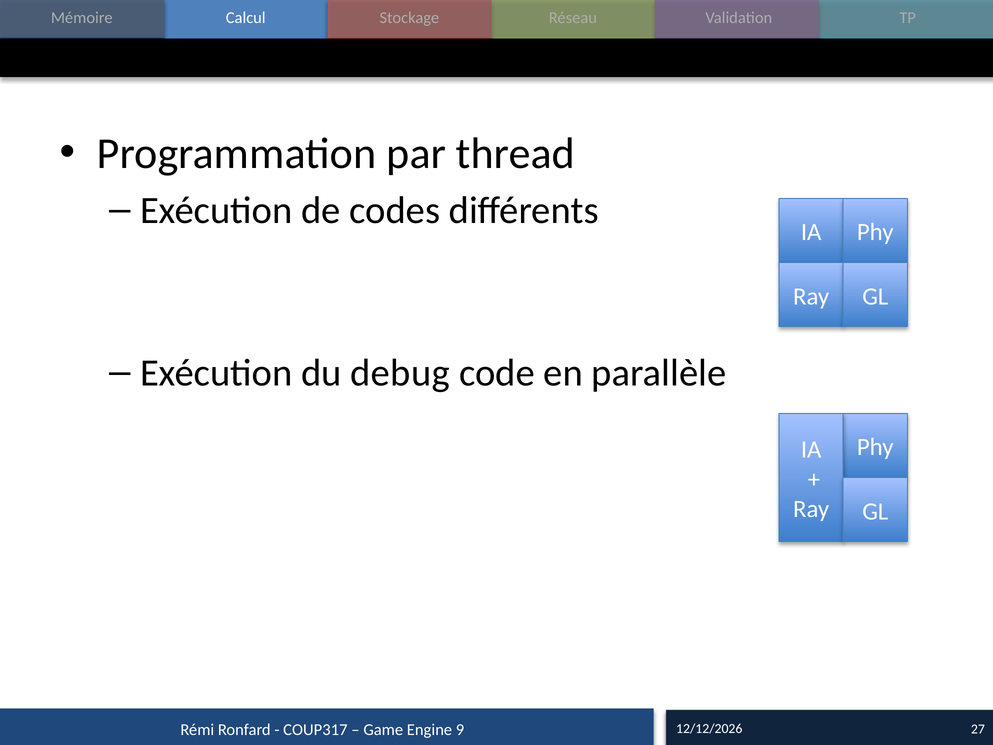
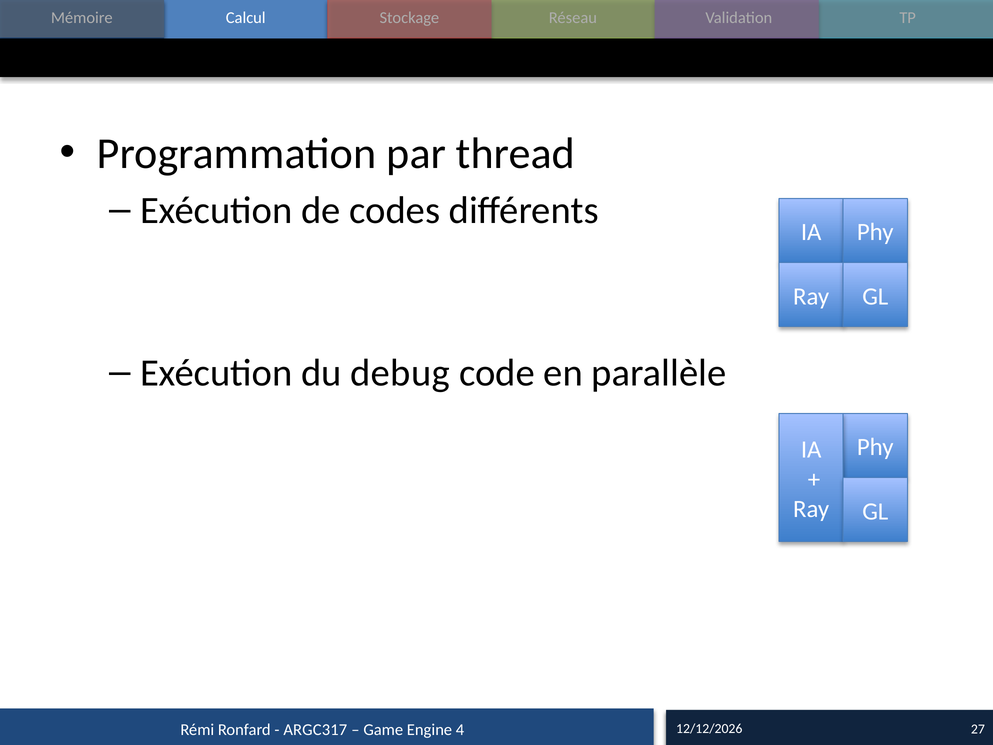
COUP317: COUP317 -> ARGC317
9: 9 -> 4
